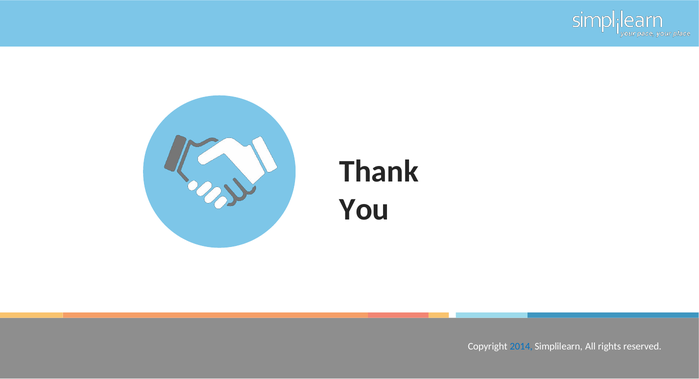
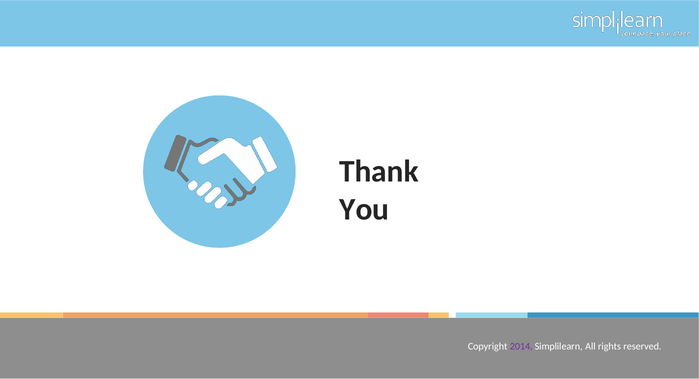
2014 at (521, 347) colour: blue -> purple
